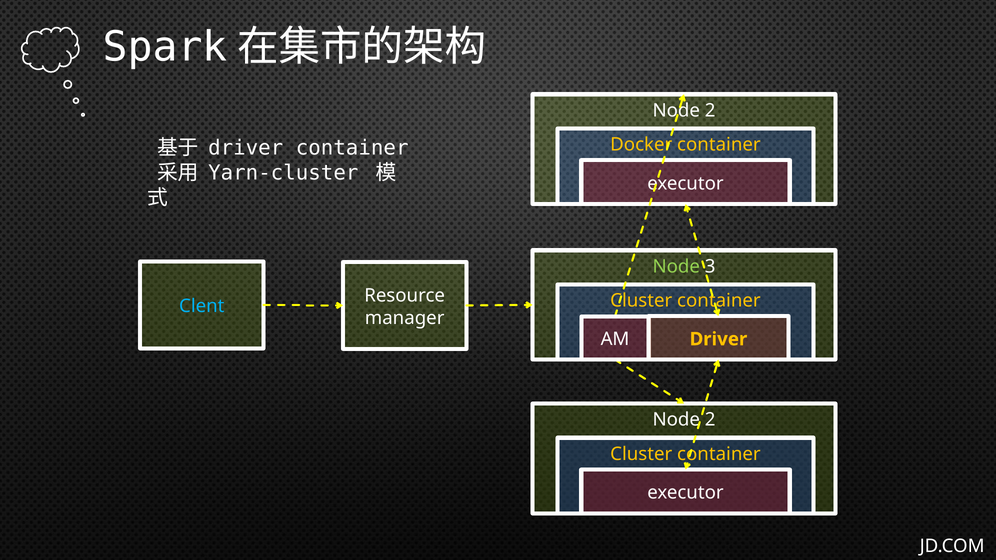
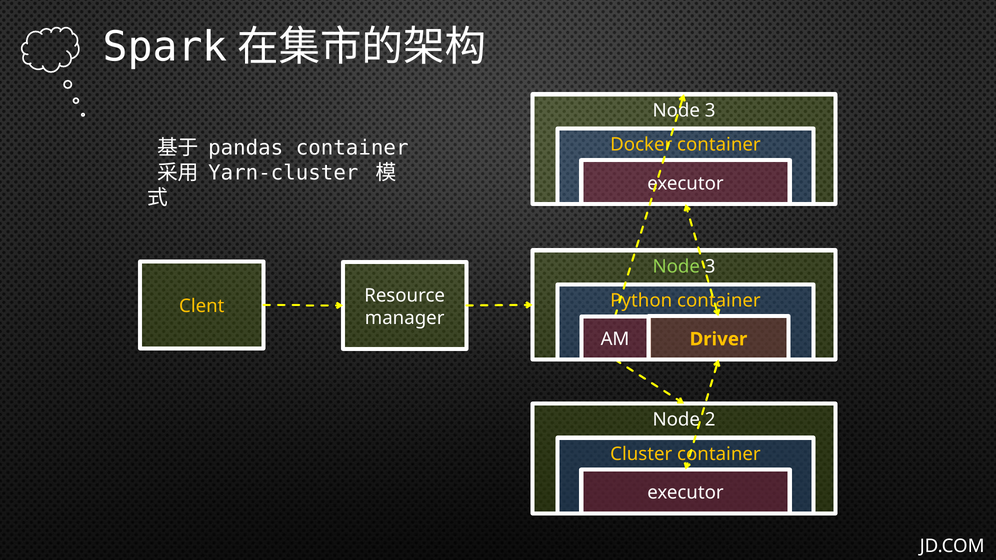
2 at (710, 110): 2 -> 3
driver at (246, 148): driver -> pandas
Cluster at (641, 301): Cluster -> Python
Clent colour: light blue -> yellow
